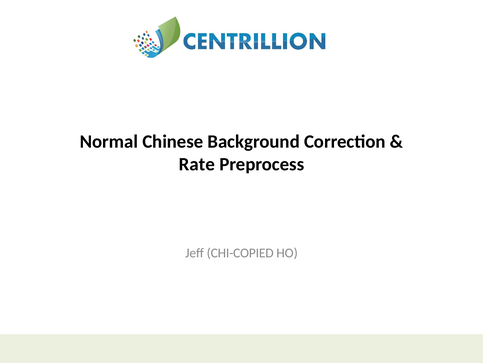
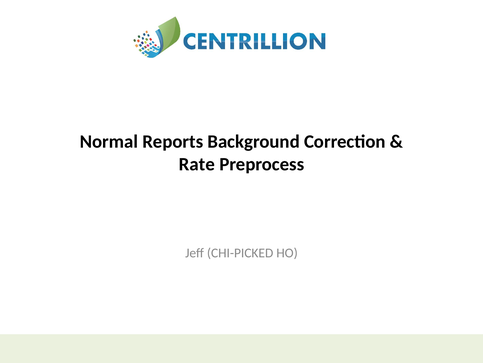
Chinese: Chinese -> Reports
CHI-COPIED: CHI-COPIED -> CHI-PICKED
